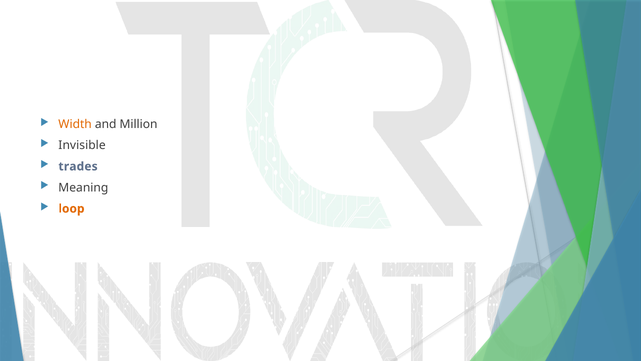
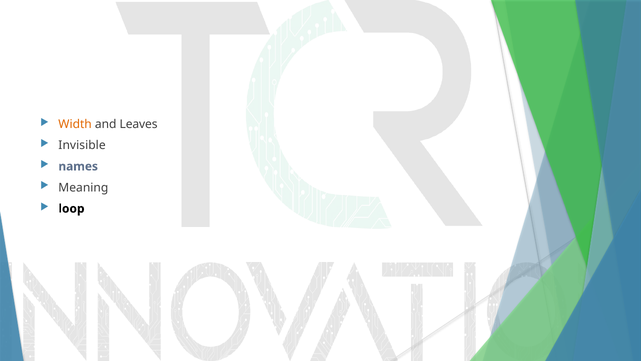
Million: Million -> Leaves
trades: trades -> names
loop colour: orange -> black
